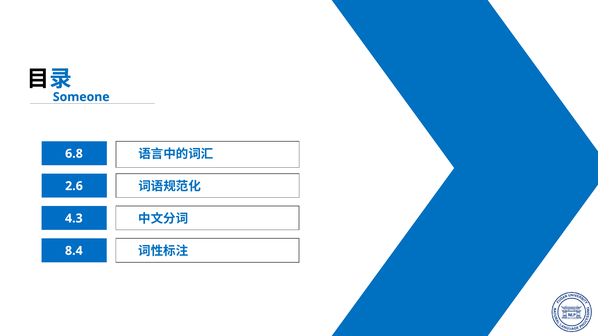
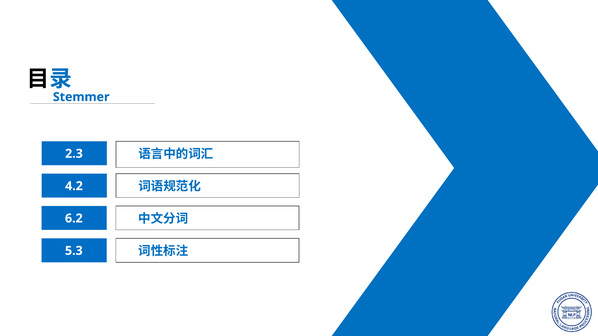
Someone: Someone -> Stemmer
6.8: 6.8 -> 2.3
2.6: 2.6 -> 4.2
4.3: 4.3 -> 6.2
8.4: 8.4 -> 5.3
